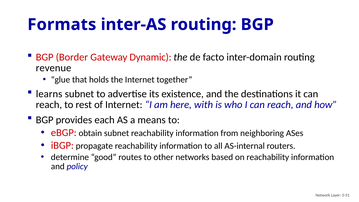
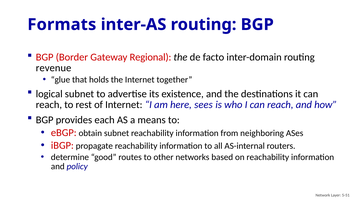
Dynamic: Dynamic -> Regional
learns: learns -> logical
with: with -> sees
